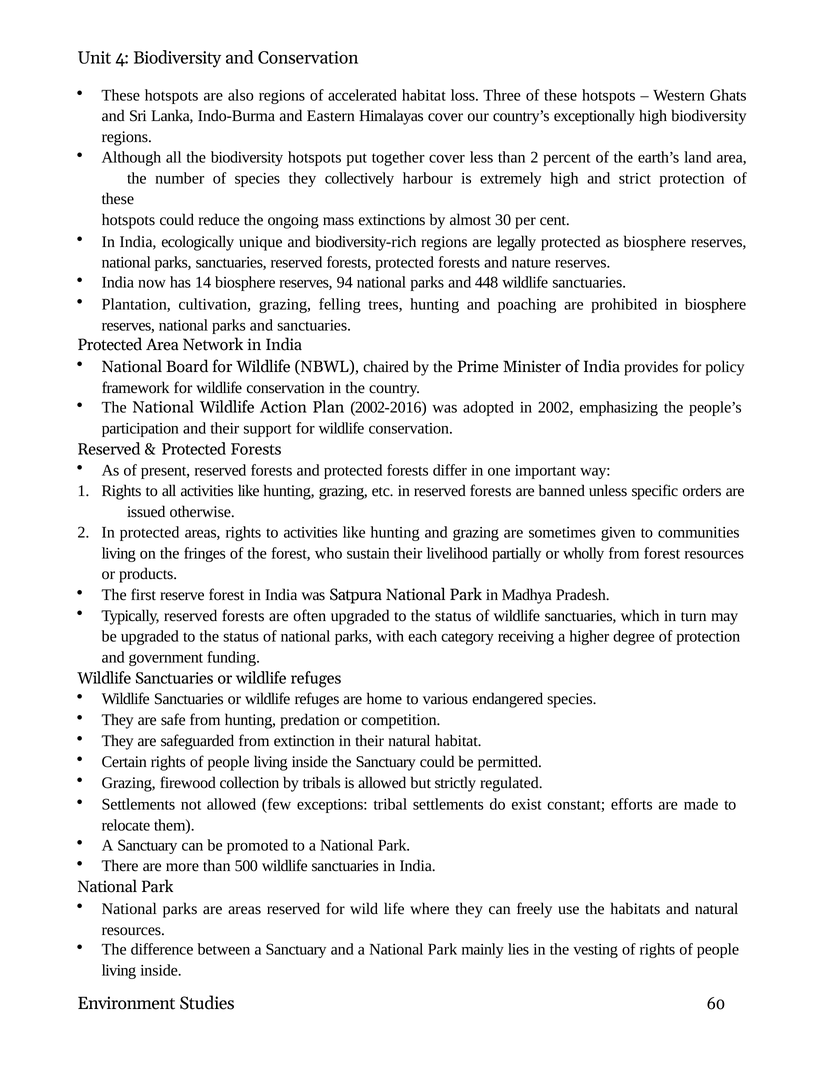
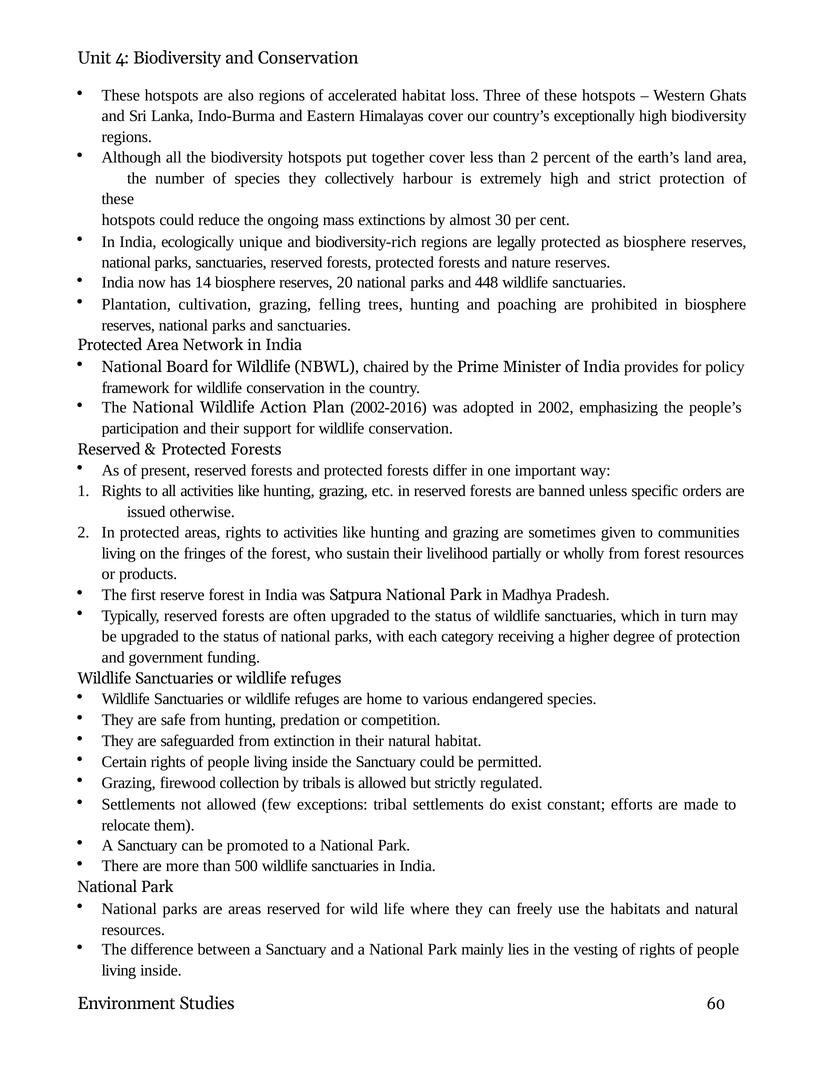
94: 94 -> 20
